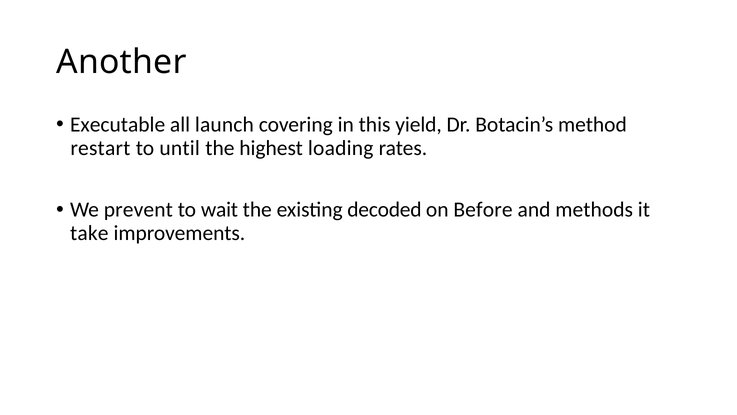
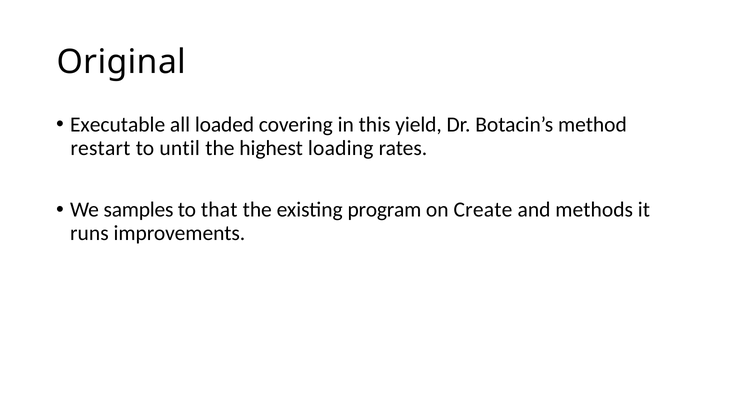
Another: Another -> Original
launch: launch -> loaded
prevent: prevent -> samples
wait: wait -> that
decoded: decoded -> program
Before: Before -> Create
take: take -> runs
